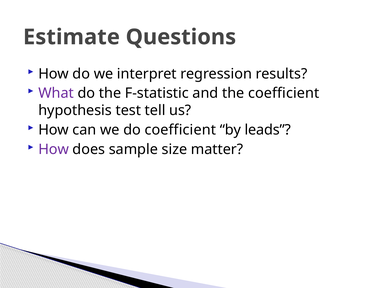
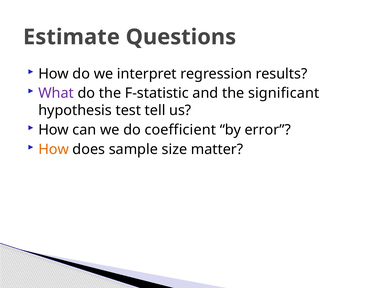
the coefficient: coefficient -> significant
leads: leads -> error
How at (54, 149) colour: purple -> orange
